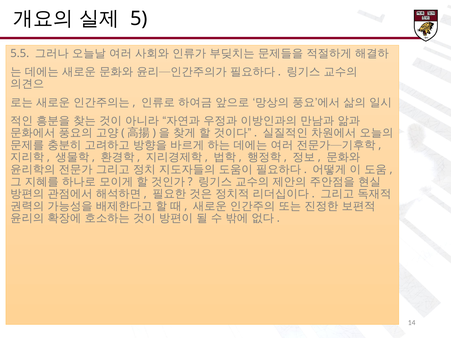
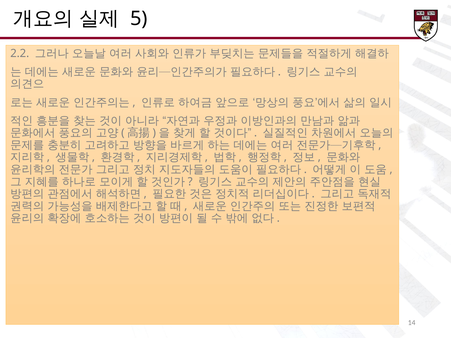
5.5: 5.5 -> 2.2
